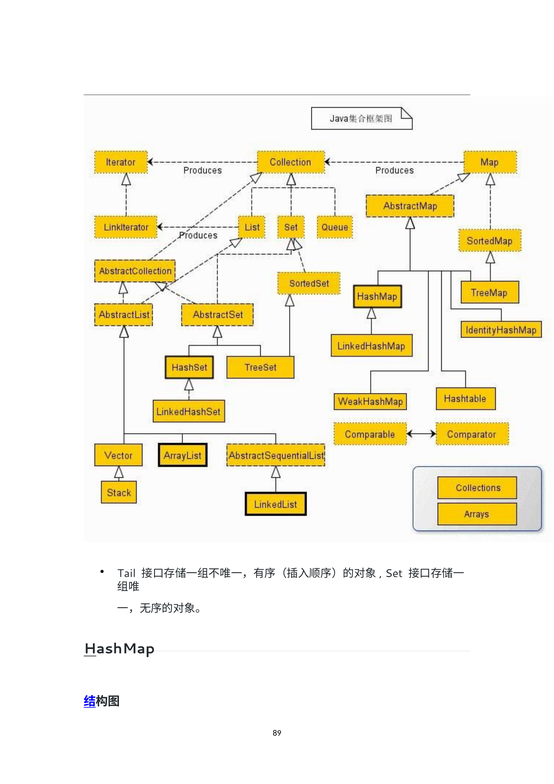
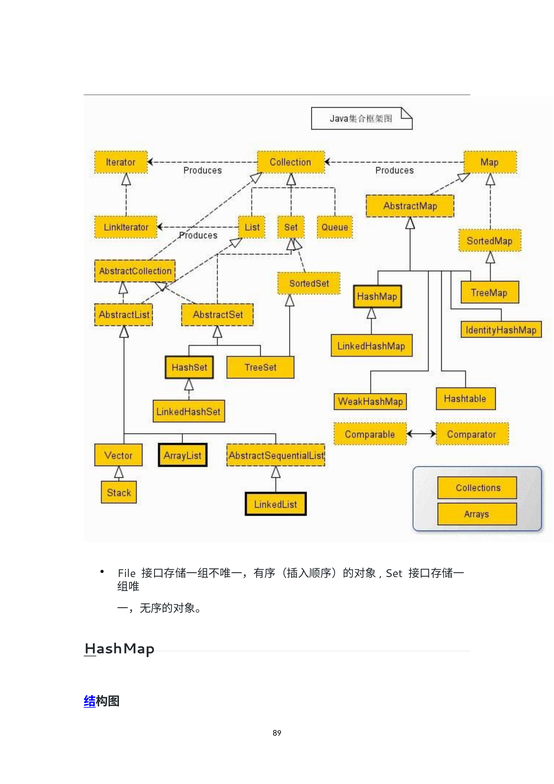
Tail: Tail -> File
